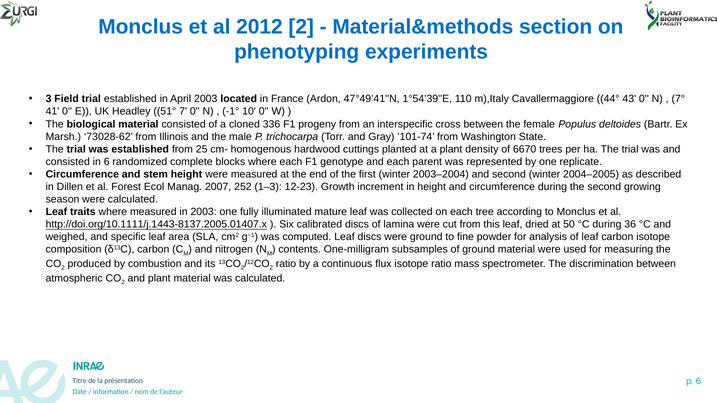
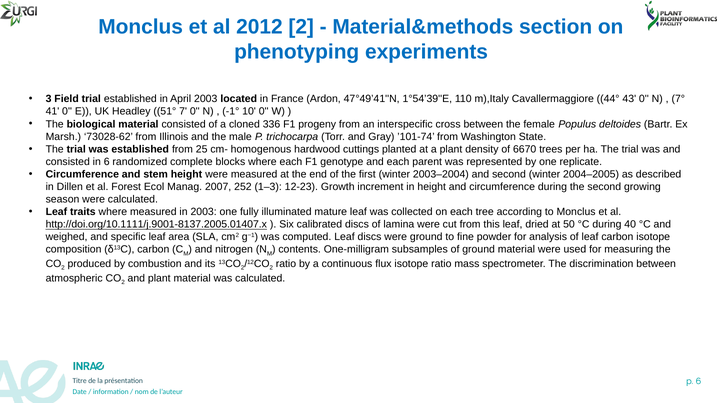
http://doi.org/10.1111/j.1443-8137.2005.01407.x: http://doi.org/10.1111/j.1443-8137.2005.01407.x -> http://doi.org/10.1111/j.9001-8137.2005.01407.x
36: 36 -> 40
